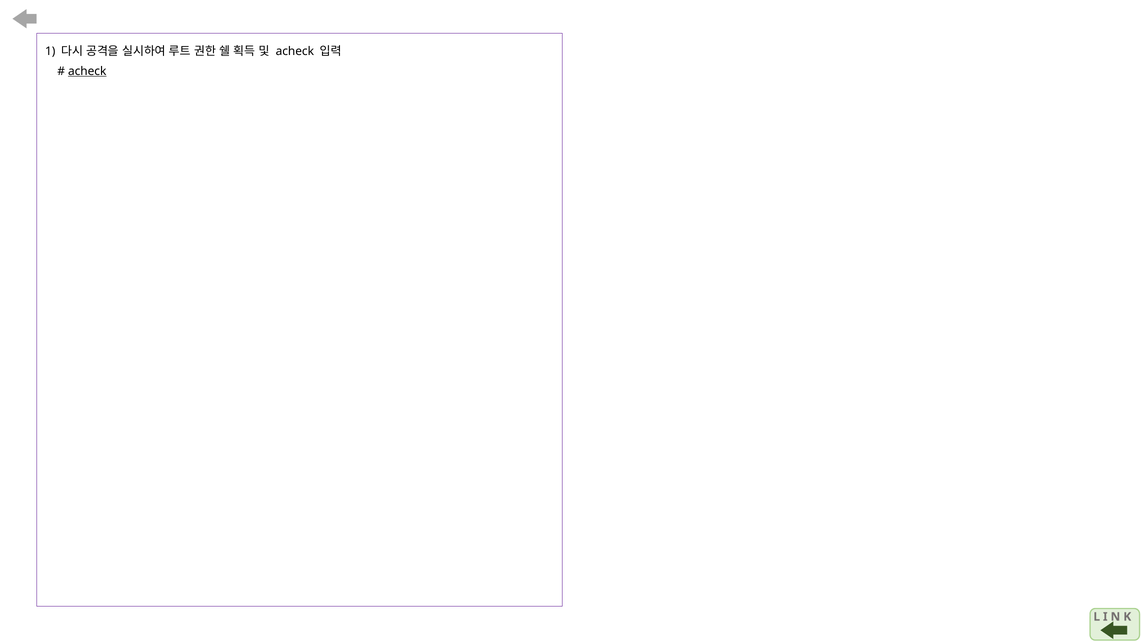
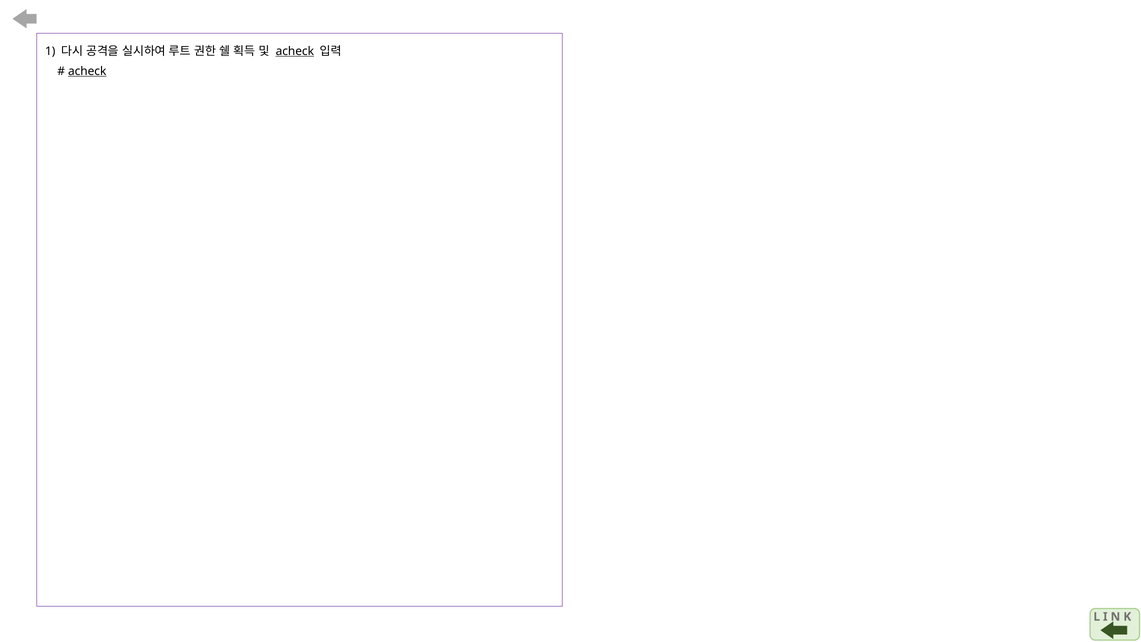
acheck at (295, 51) underline: none -> present
